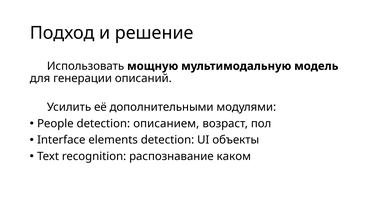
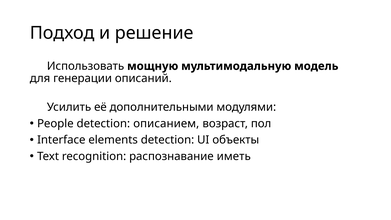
каком: каком -> иметь
